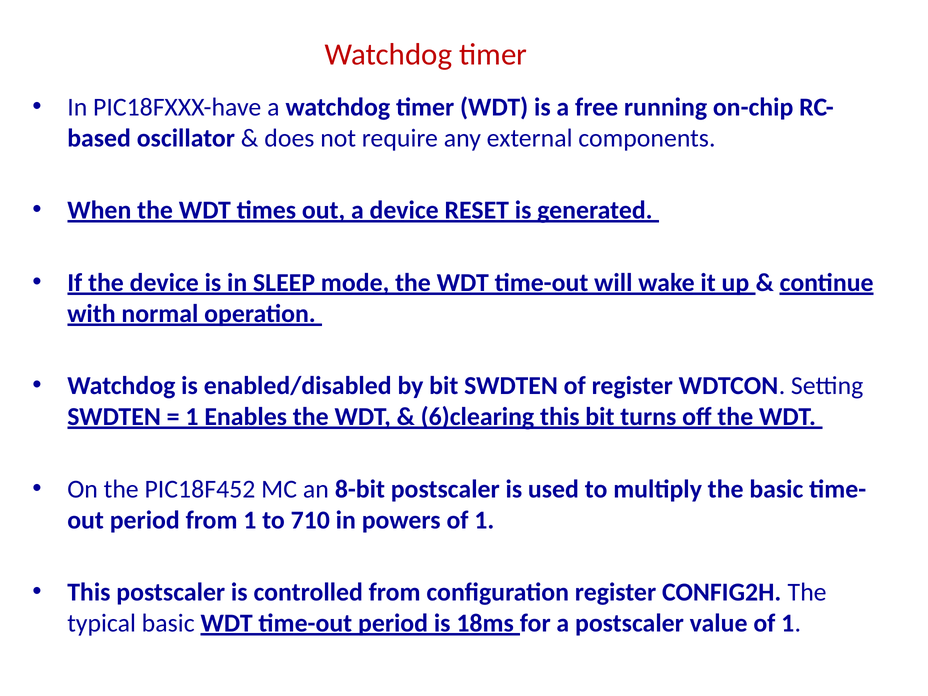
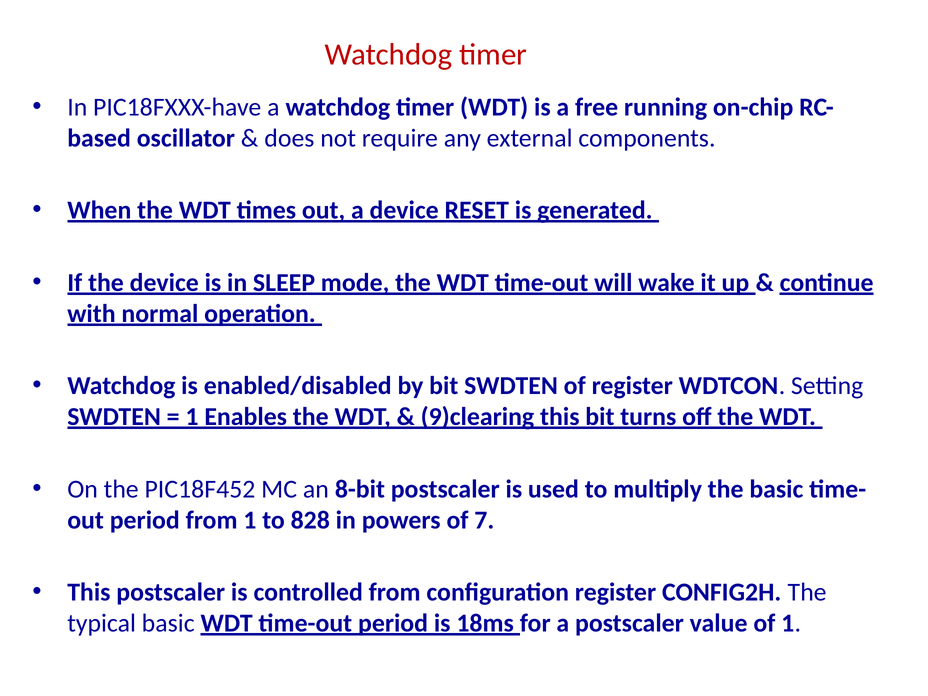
6)clearing: 6)clearing -> 9)clearing
710: 710 -> 828
powers of 1: 1 -> 7
